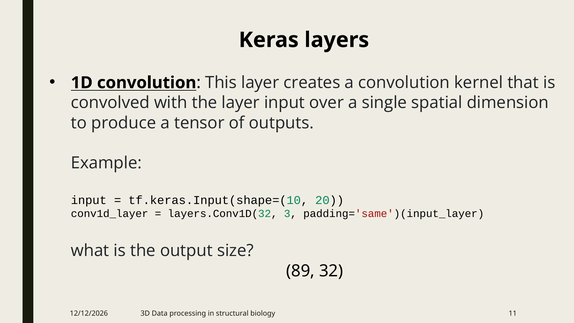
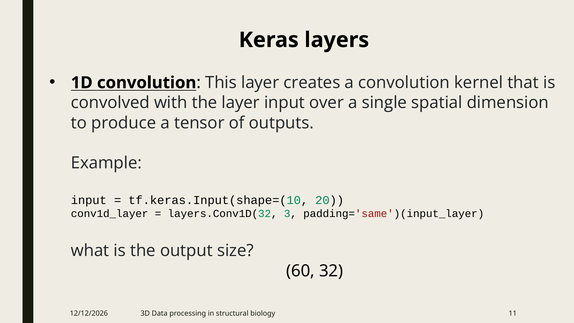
89: 89 -> 60
